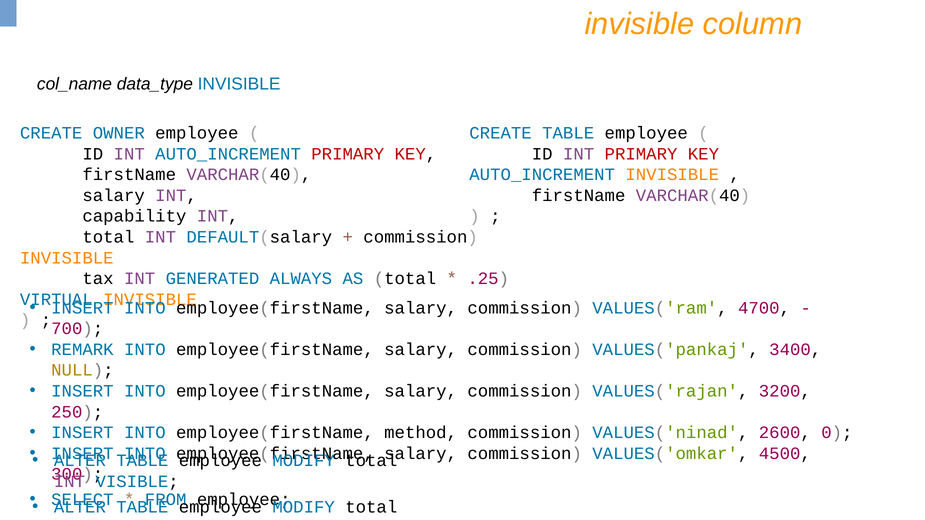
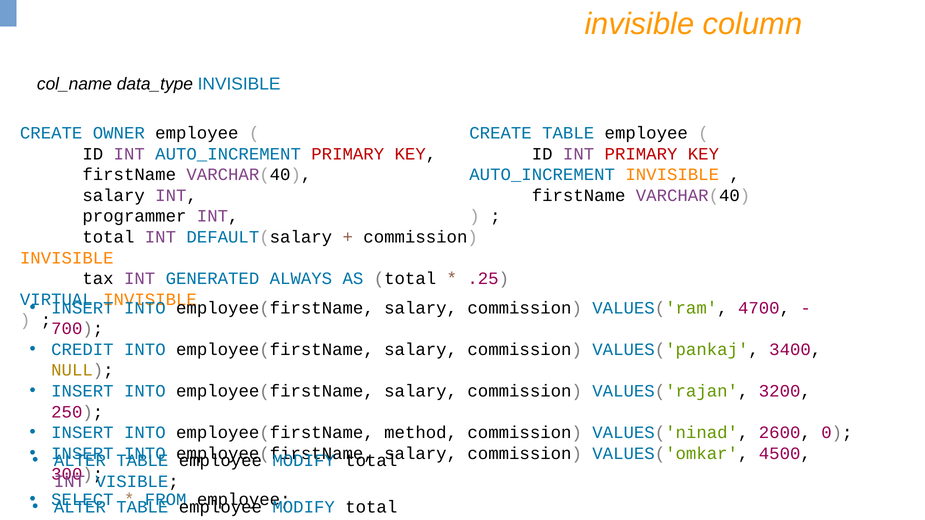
capability: capability -> programmer
REMARK: REMARK -> CREDIT
